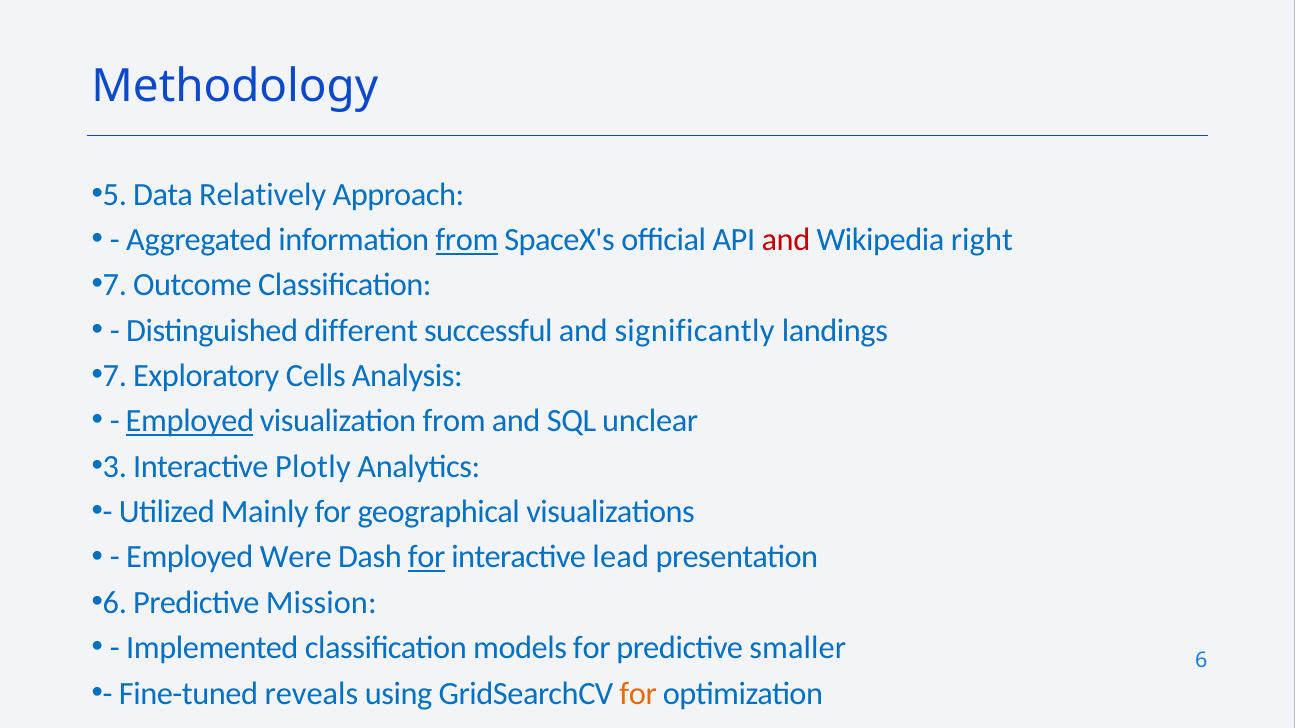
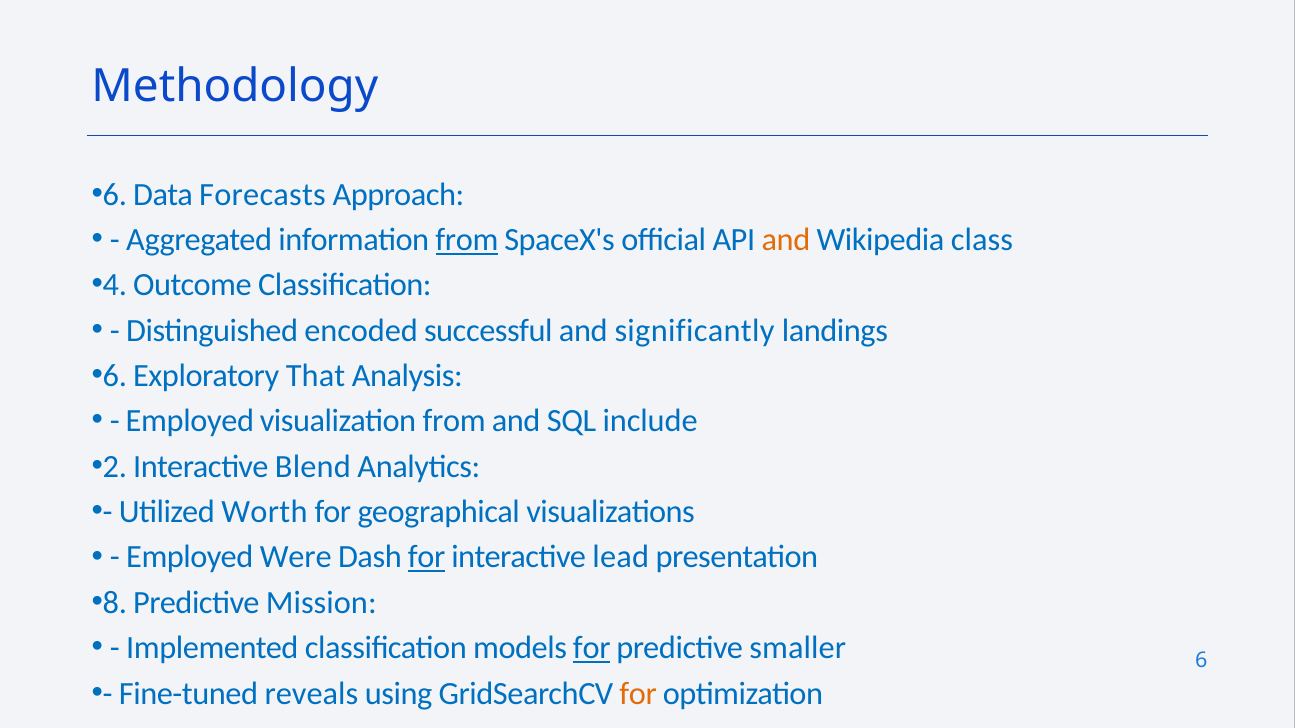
5 at (115, 194): 5 -> 6
Relatively: Relatively -> Forecasts
and at (786, 240) colour: red -> orange
right: right -> class
7 at (115, 285): 7 -> 4
different: different -> encoded
7 at (115, 376): 7 -> 6
Cells: Cells -> That
Employed at (190, 421) underline: present -> none
unclear: unclear -> include
3: 3 -> 2
Plotly: Plotly -> Blend
Mainly: Mainly -> Worth
6 at (115, 603): 6 -> 8
for at (592, 648) underline: none -> present
